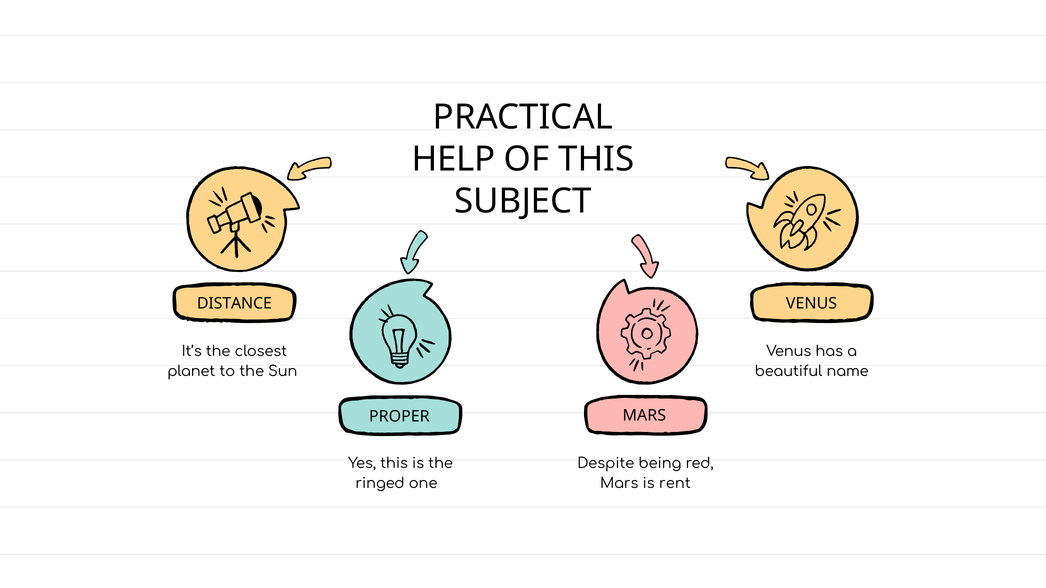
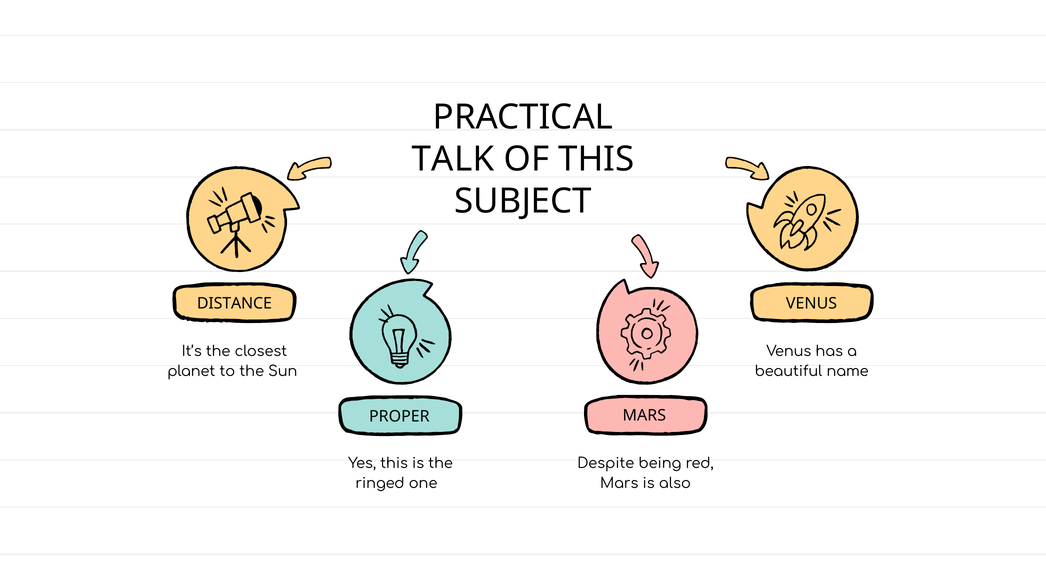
HELP: HELP -> TALK
rent: rent -> also
